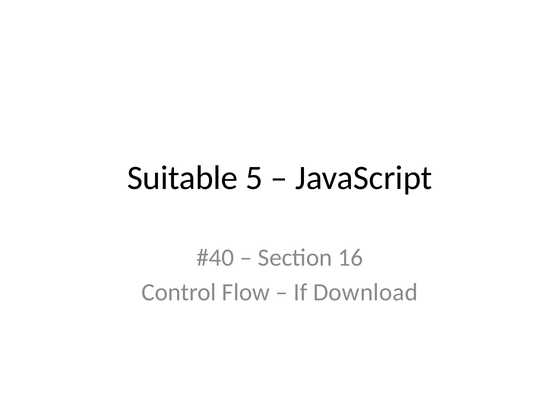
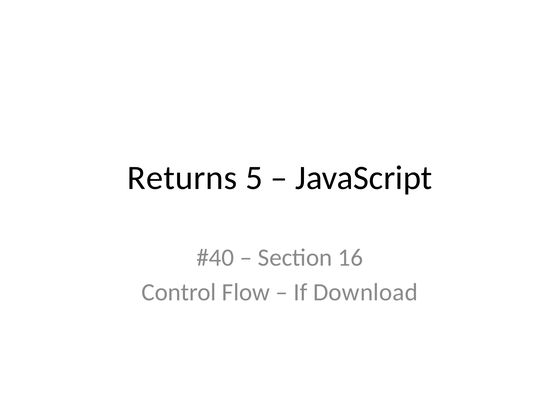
Suitable: Suitable -> Returns
